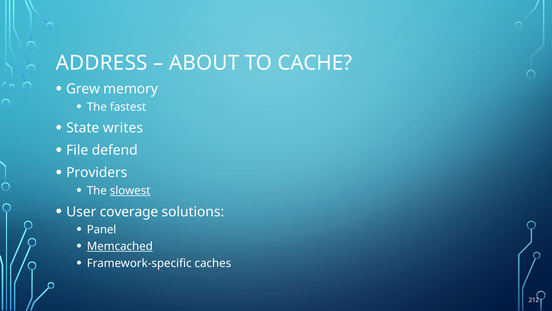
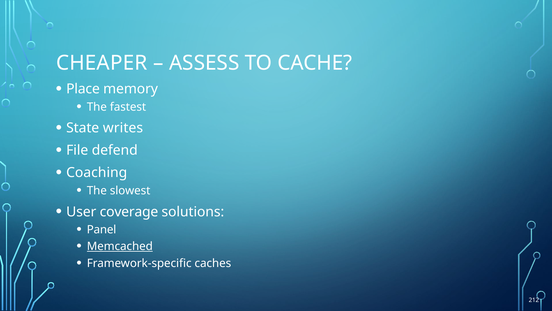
ADDRESS: ADDRESS -> CHEAPER
ABOUT: ABOUT -> ASSESS
Grew: Grew -> Place
Providers: Providers -> Coaching
slowest underline: present -> none
